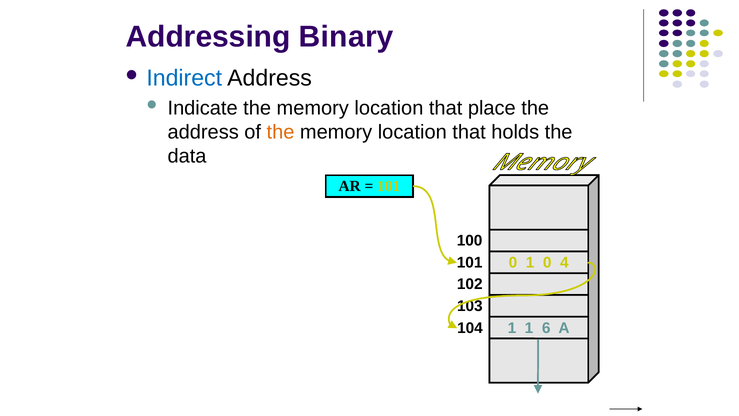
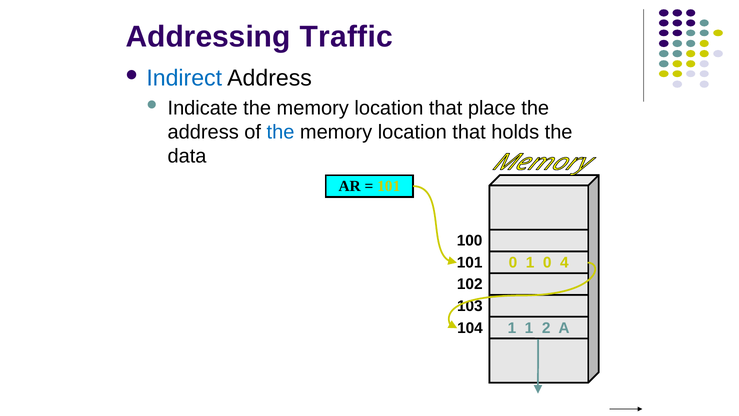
Binary: Binary -> Traffic
the at (280, 132) colour: orange -> blue
6: 6 -> 2
